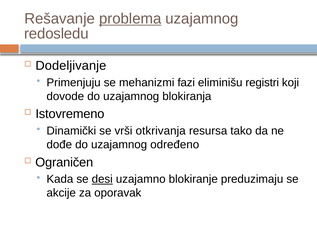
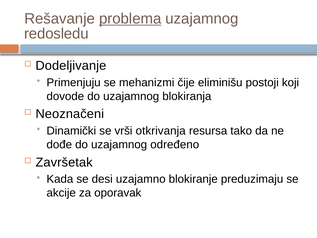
fazi: fazi -> čije
registri: registri -> postoji
Istovremeno: Istovremeno -> Neoznačeni
Ograničen: Ograničen -> Završetak
desi underline: present -> none
